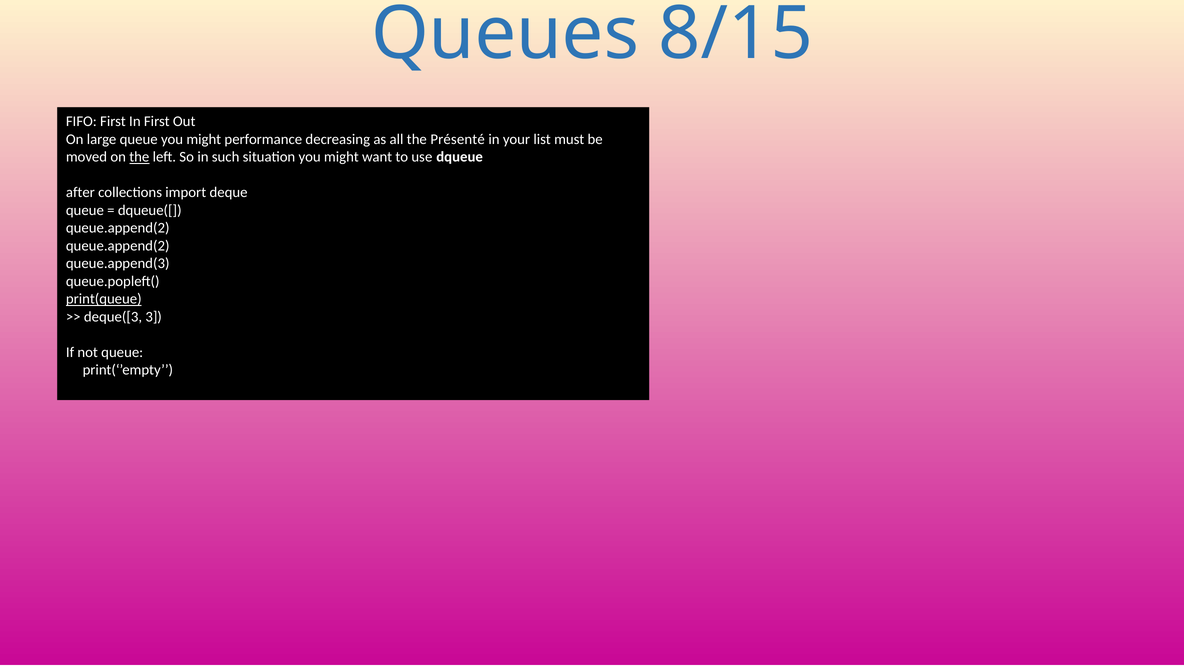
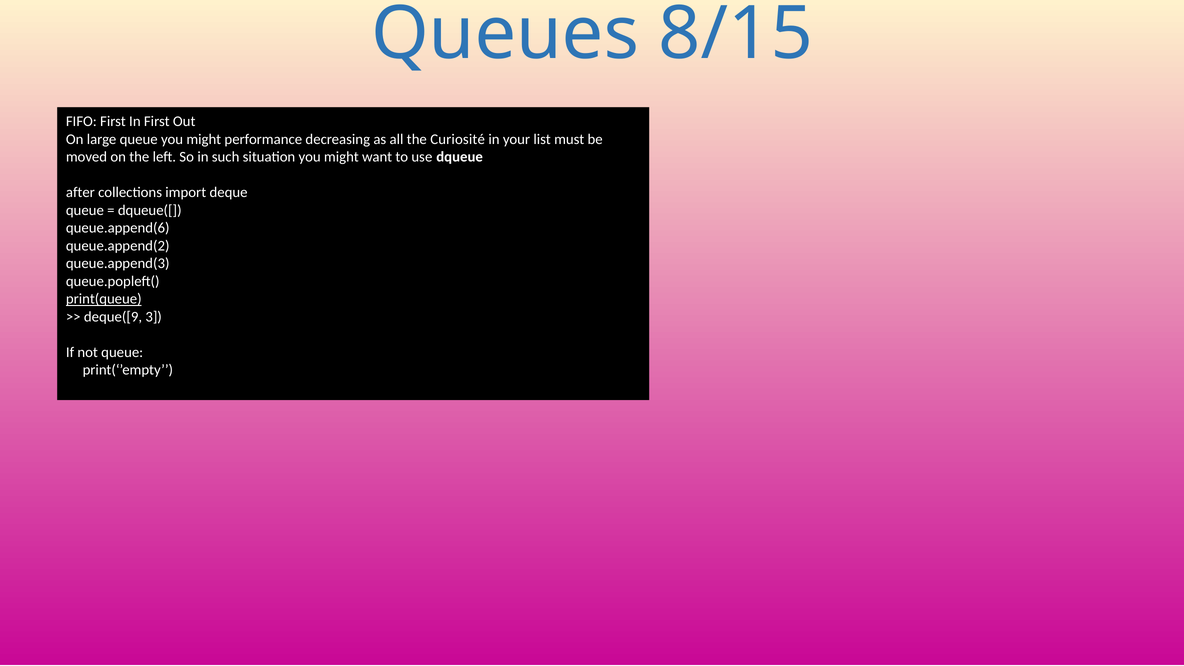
Présenté: Présenté -> Curiosité
the at (139, 157) underline: present -> none
queue.append(2 at (118, 228): queue.append(2 -> queue.append(6
deque([3: deque([3 -> deque([9
